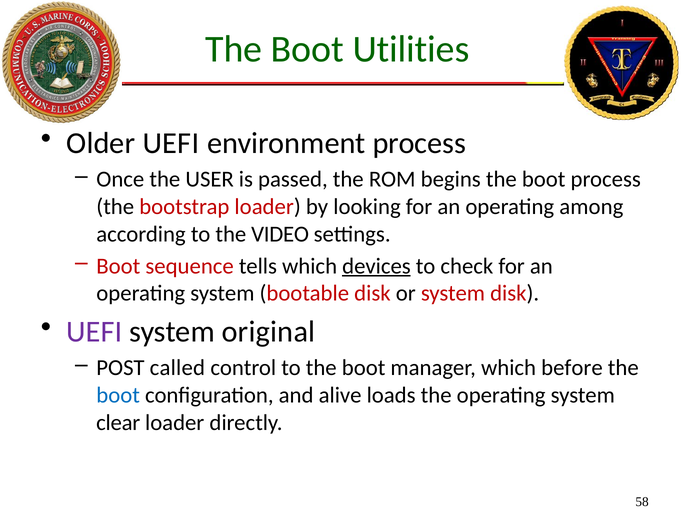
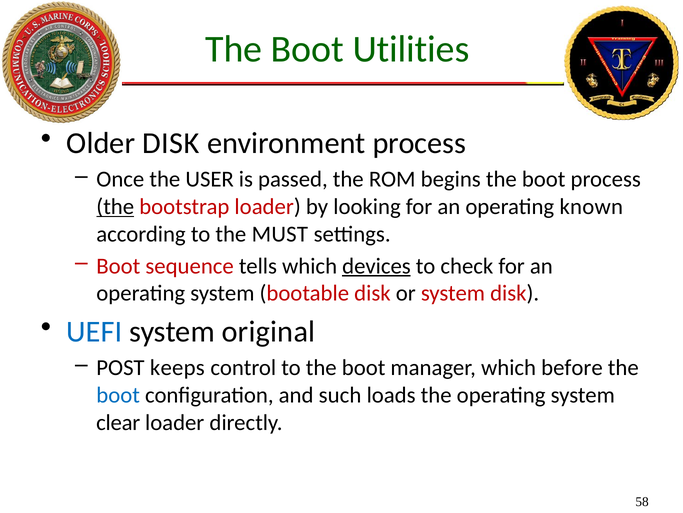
Older UEFI: UEFI -> DISK
the at (115, 206) underline: none -> present
among: among -> known
VIDEO: VIDEO -> MUST
UEFI at (94, 331) colour: purple -> blue
called: called -> keeps
alive: alive -> such
